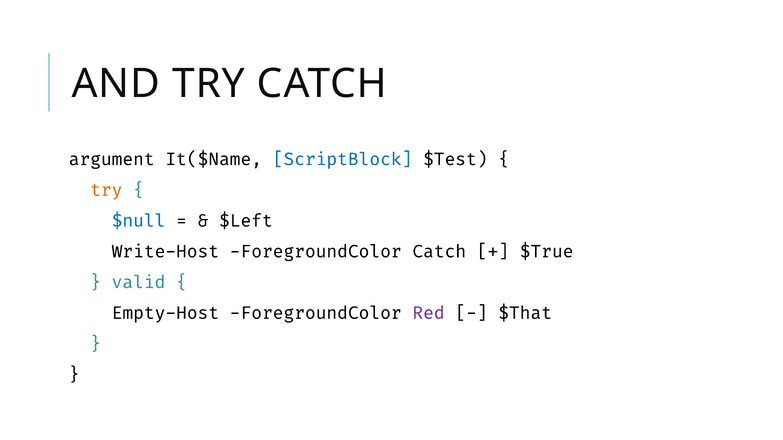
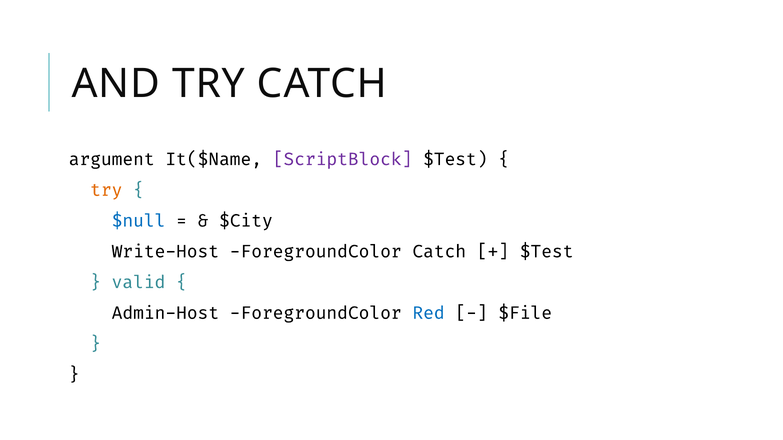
ScriptBlock colour: blue -> purple
$Left: $Left -> $City
$True at (547, 252): $True -> $Test
Empty-Host: Empty-Host -> Admin-Host
Red colour: purple -> blue
$That: $That -> $File
